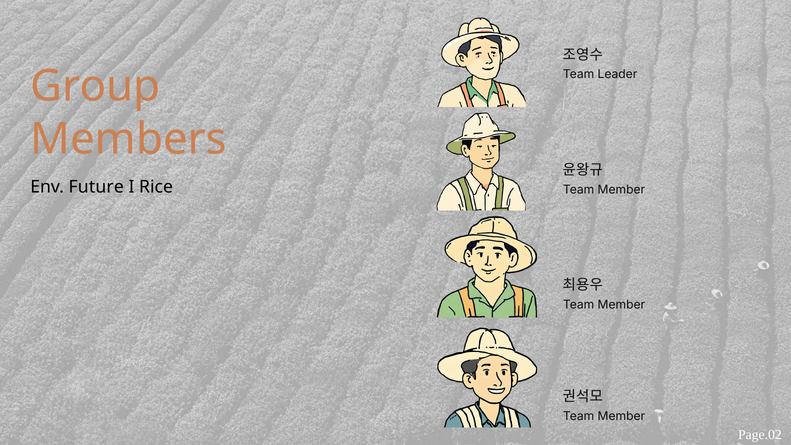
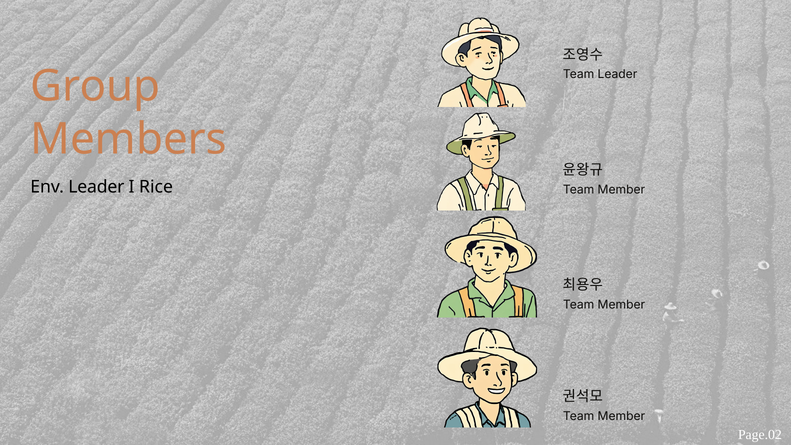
Env Future: Future -> Leader
